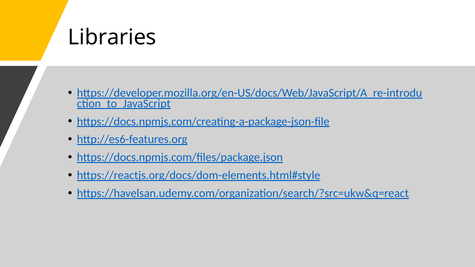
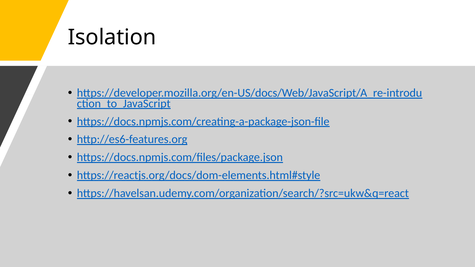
Libraries: Libraries -> Isolation
